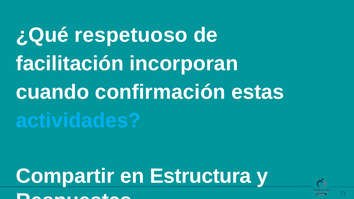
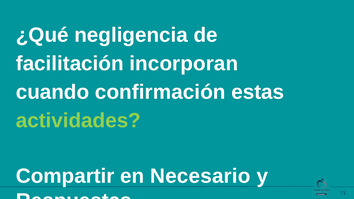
respetuoso: respetuoso -> negligencia
actividades colour: light blue -> light green
Estructura: Estructura -> Necesario
